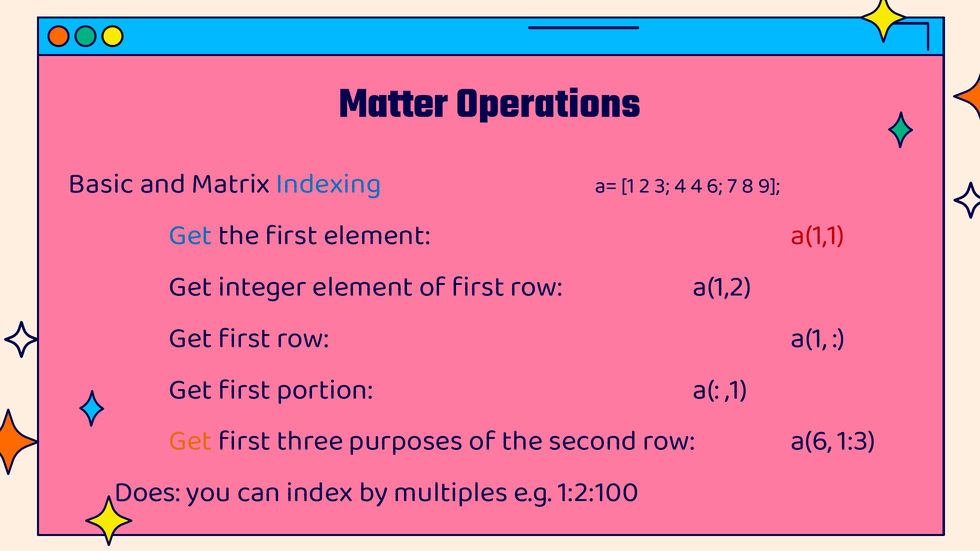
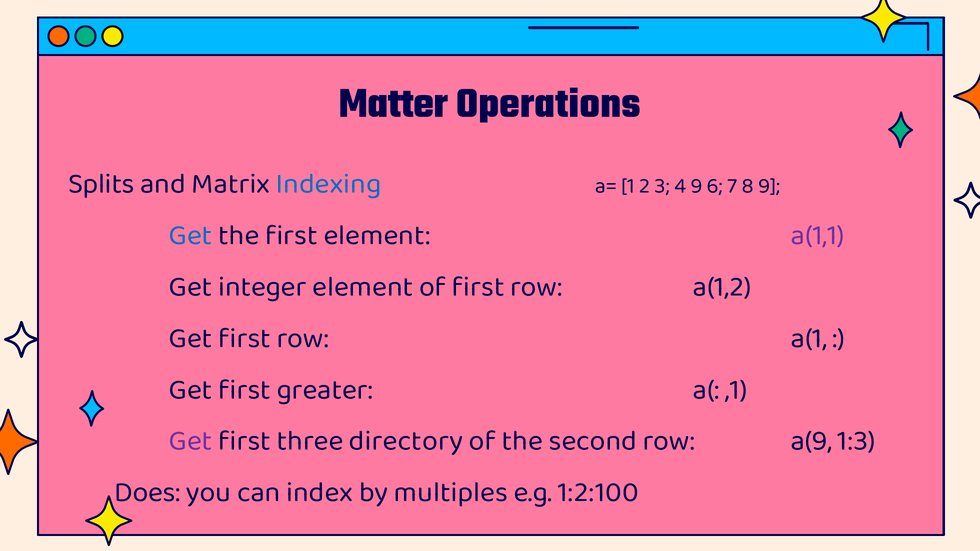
Basic: Basic -> Splits
4 4: 4 -> 9
a(1,1 colour: red -> purple
portion: portion -> greater
Get at (191, 441) colour: orange -> purple
purposes: purposes -> directory
a(6: a(6 -> a(9
